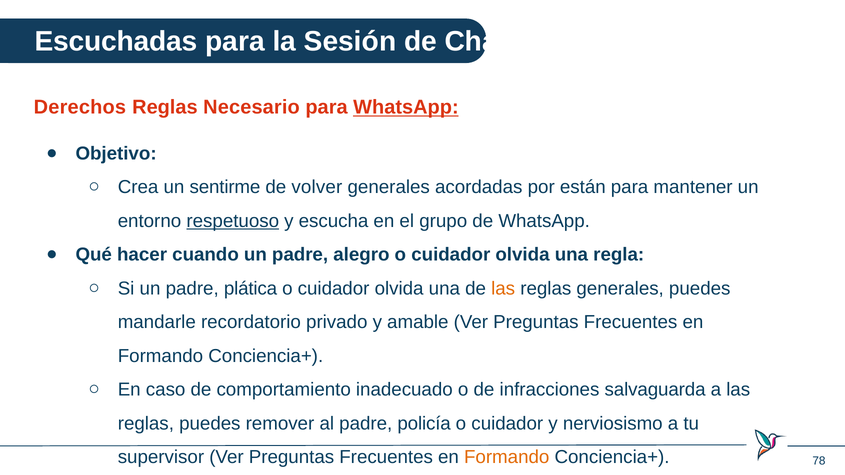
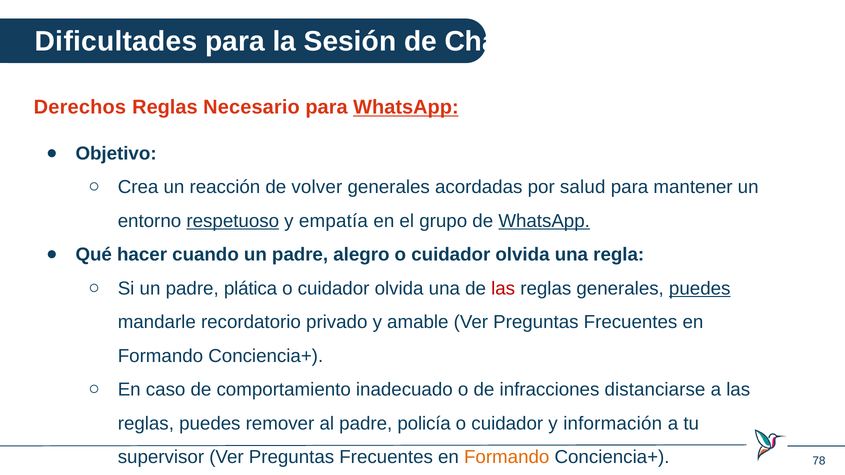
Escuchadas: Escuchadas -> Dificultades
sentirme: sentirme -> reacción
están: están -> salud
escucha: escucha -> empatía
WhatsApp at (544, 221) underline: none -> present
las at (503, 289) colour: orange -> red
puedes at (700, 289) underline: none -> present
salvaguarda: salvaguarda -> distanciarse
nerviosismo: nerviosismo -> información
